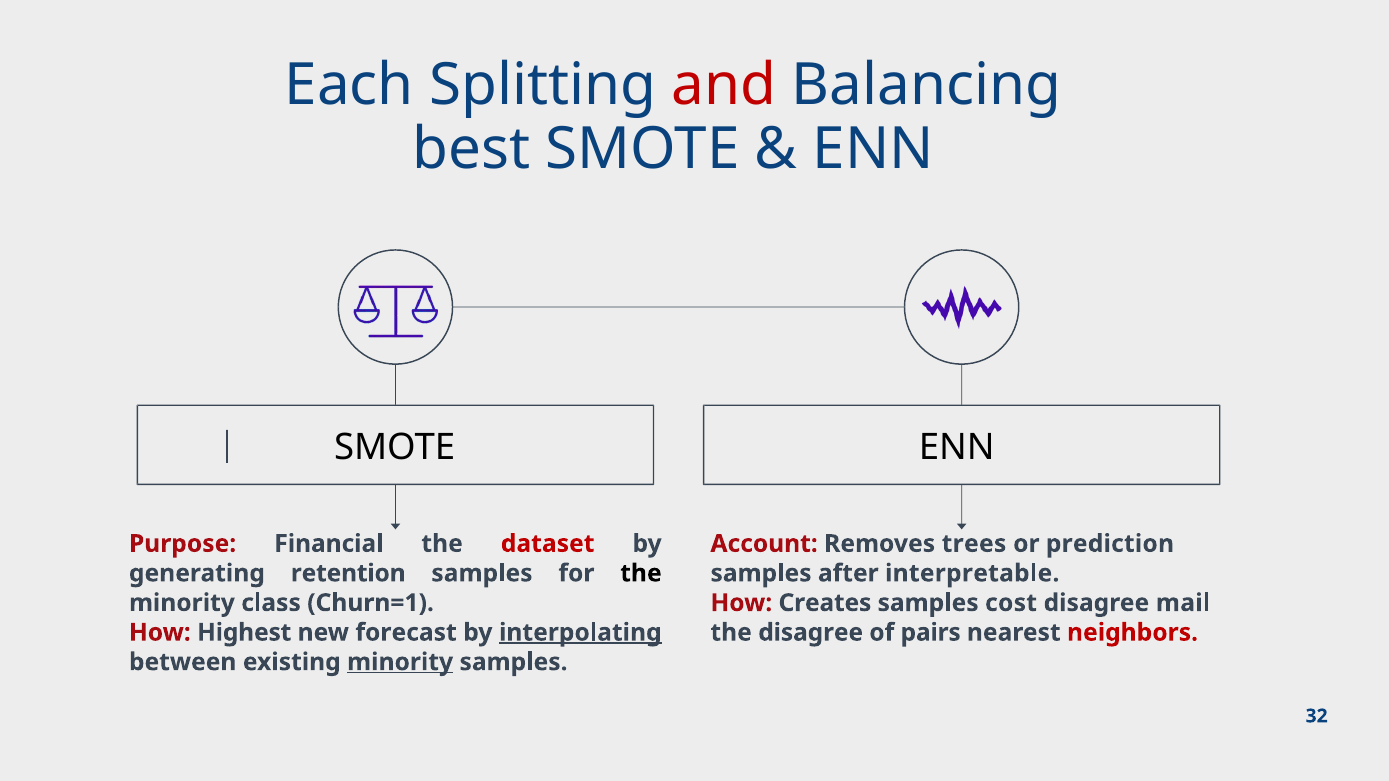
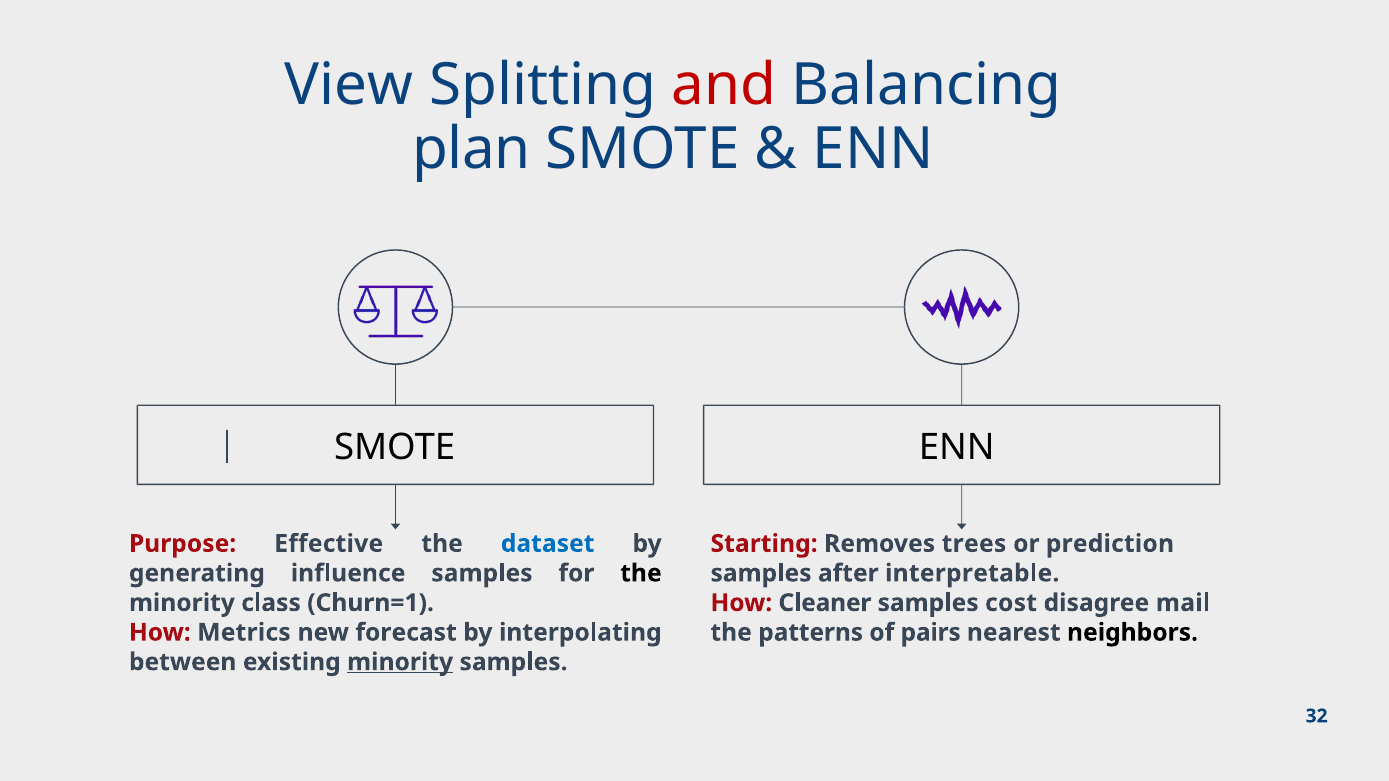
Each: Each -> View
best: best -> plan
Financial: Financial -> Effective
dataset colour: red -> blue
Account: Account -> Starting
retention: retention -> influence
Creates: Creates -> Cleaner
Highest: Highest -> Metrics
interpolating underline: present -> none
the disagree: disagree -> patterns
neighbors colour: red -> black
